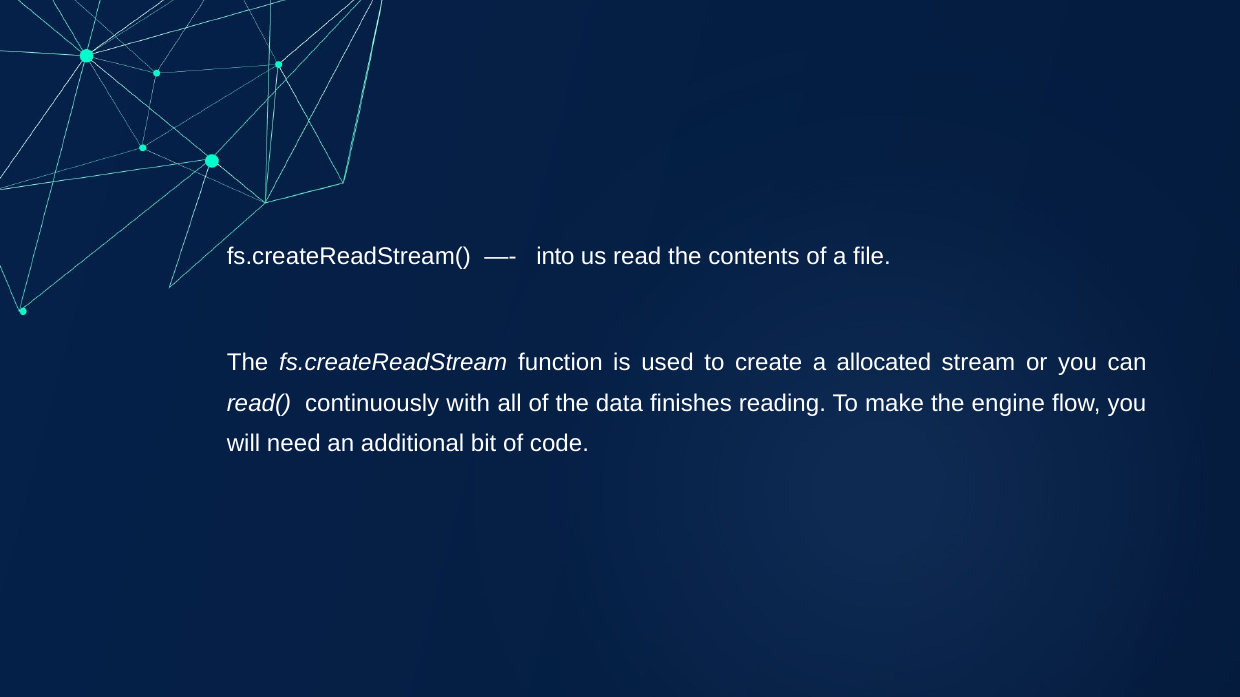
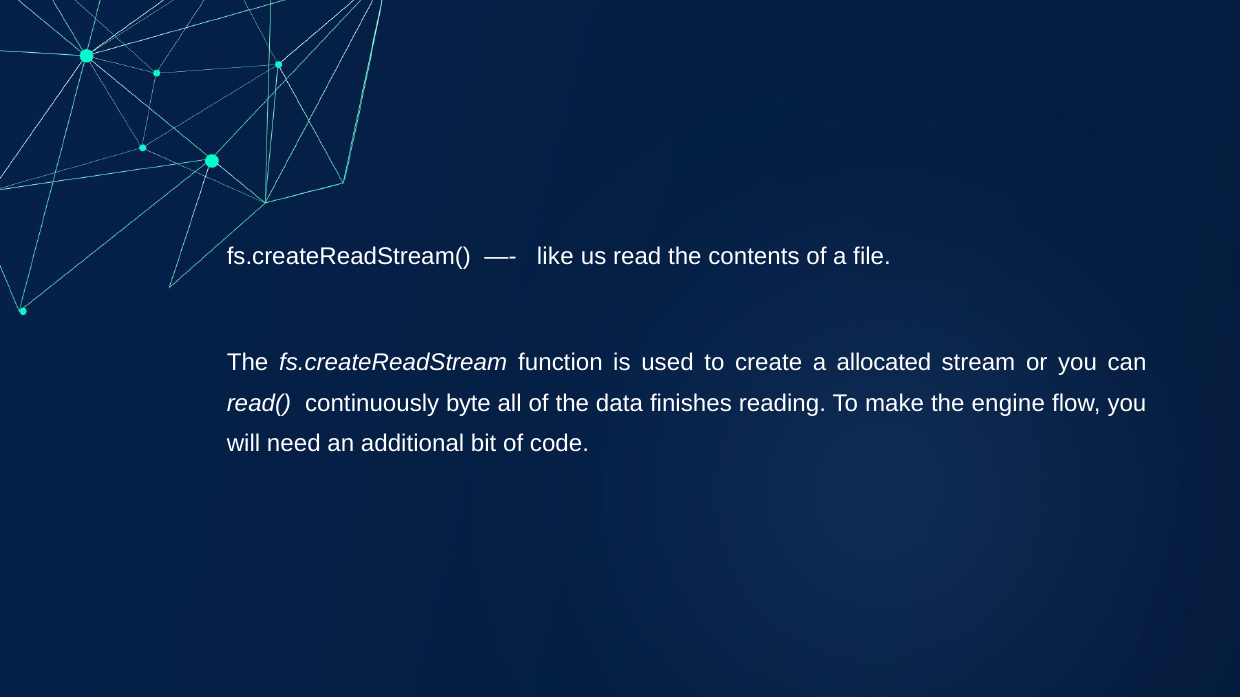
into: into -> like
with: with -> byte
